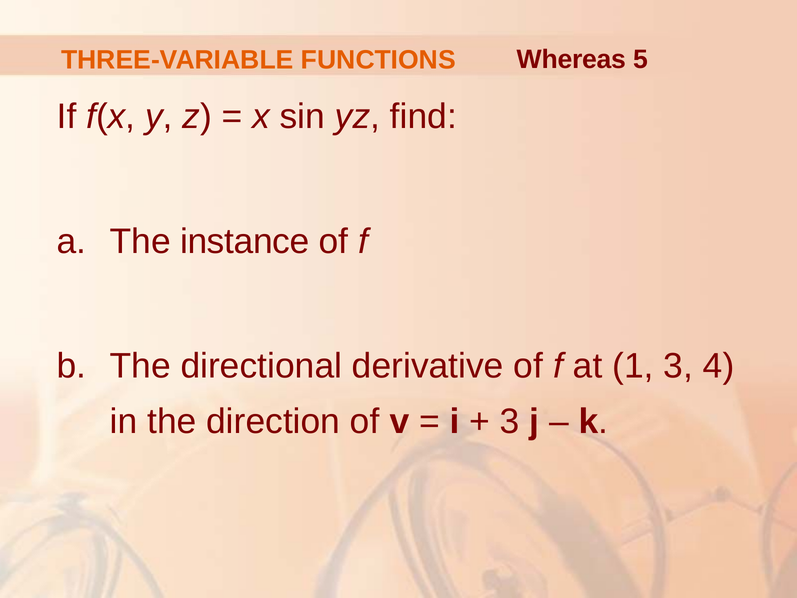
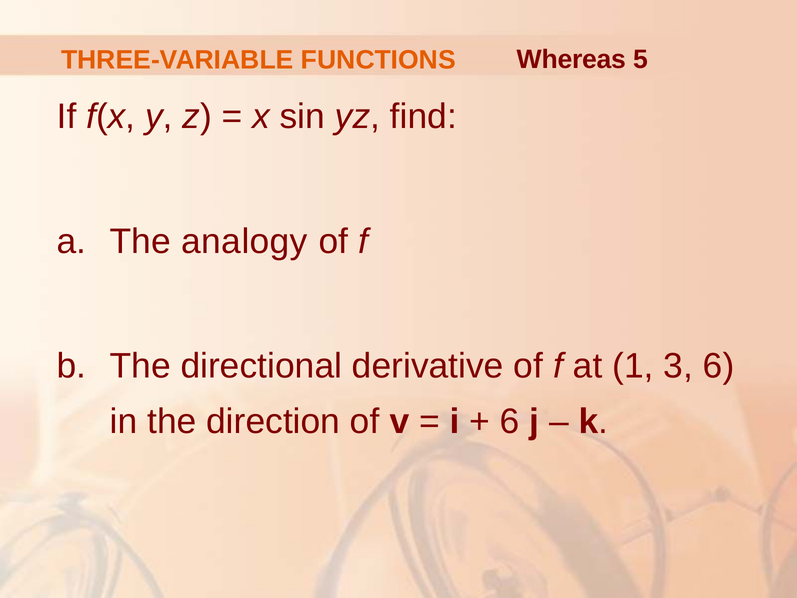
instance: instance -> analogy
3 4: 4 -> 6
3 at (510, 421): 3 -> 6
